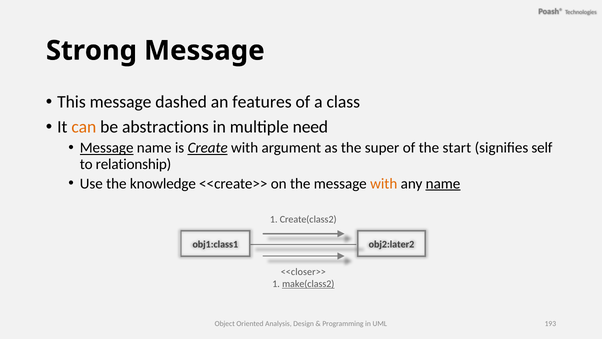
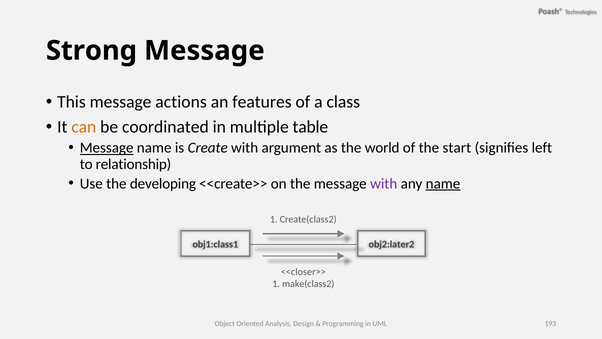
dashed: dashed -> actions
abstractions: abstractions -> coordinated
need: need -> table
Create underline: present -> none
super: super -> world
self: self -> left
knowledge: knowledge -> developing
with at (384, 183) colour: orange -> purple
make(class2 underline: present -> none
